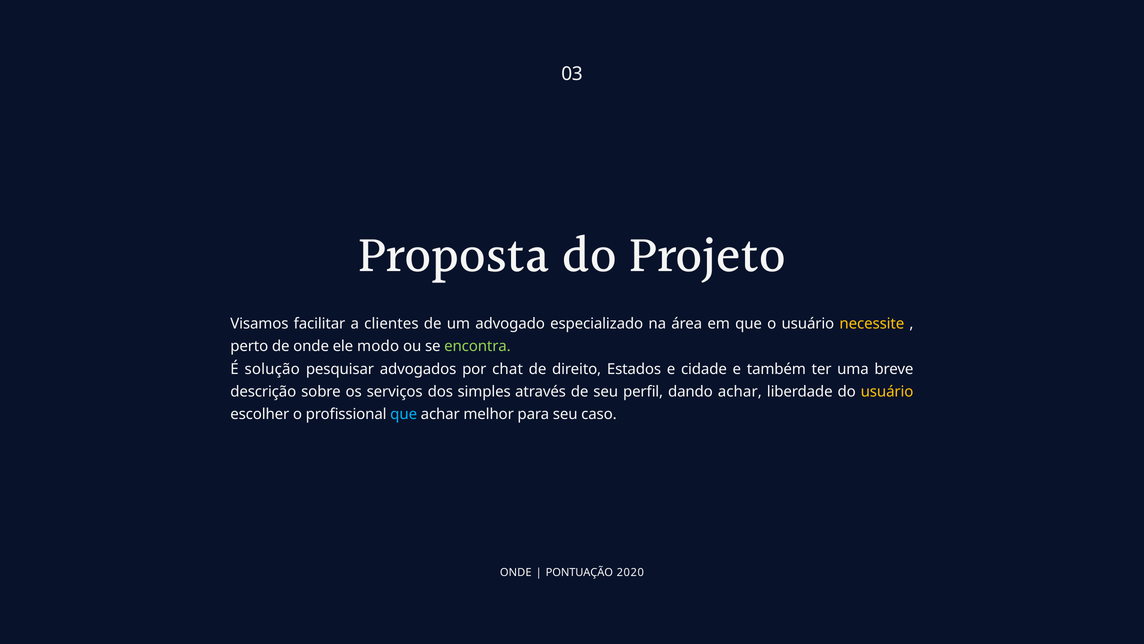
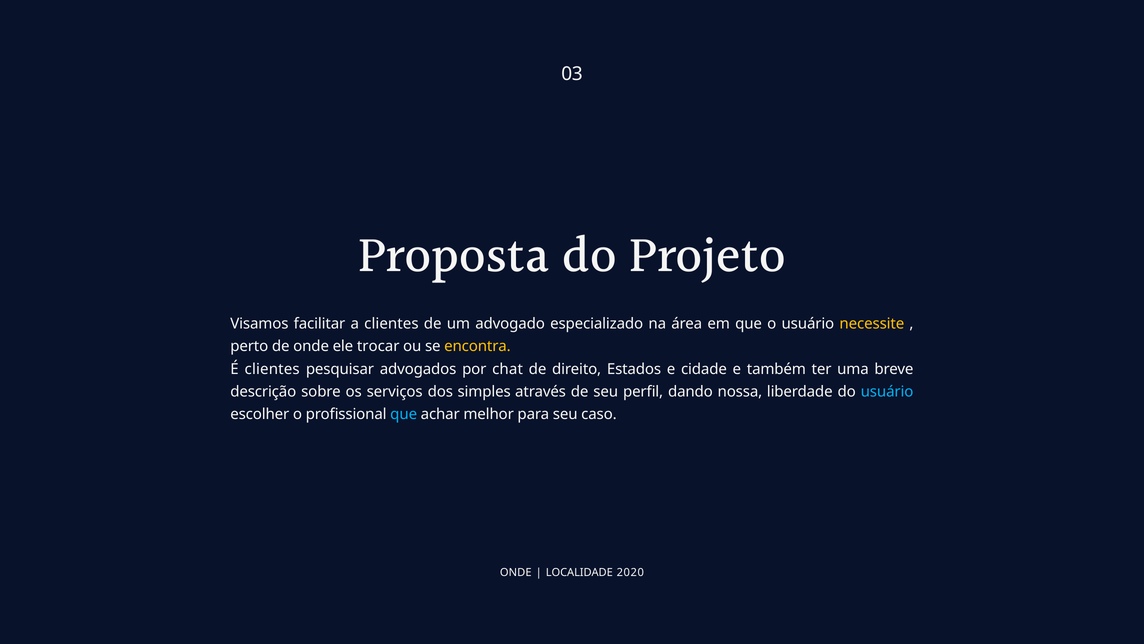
modo: modo -> trocar
encontra colour: light green -> yellow
É solução: solução -> clientes
dando achar: achar -> nossa
usuário at (887, 391) colour: yellow -> light blue
PONTUAÇÃO: PONTUAÇÃO -> LOCALIDADE
